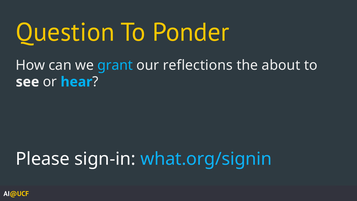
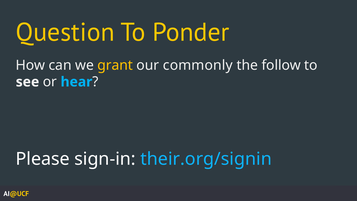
grant colour: light blue -> yellow
reflections: reflections -> commonly
about: about -> follow
what.org/signin: what.org/signin -> their.org/signin
